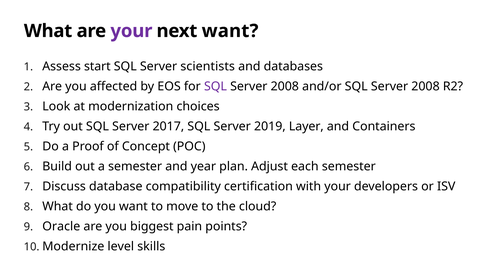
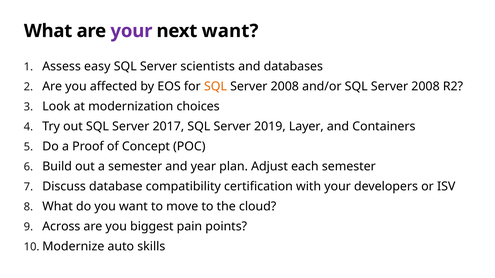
start: start -> easy
SQL at (215, 87) colour: purple -> orange
Oracle: Oracle -> Across
level: level -> auto
